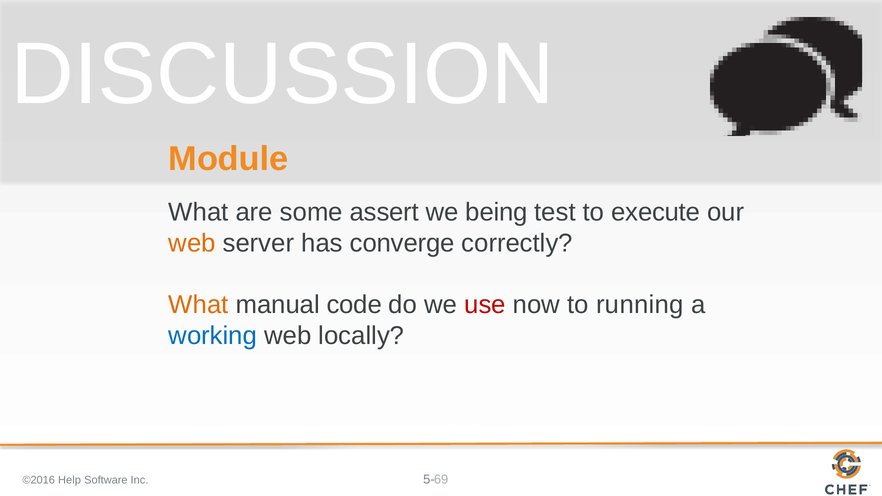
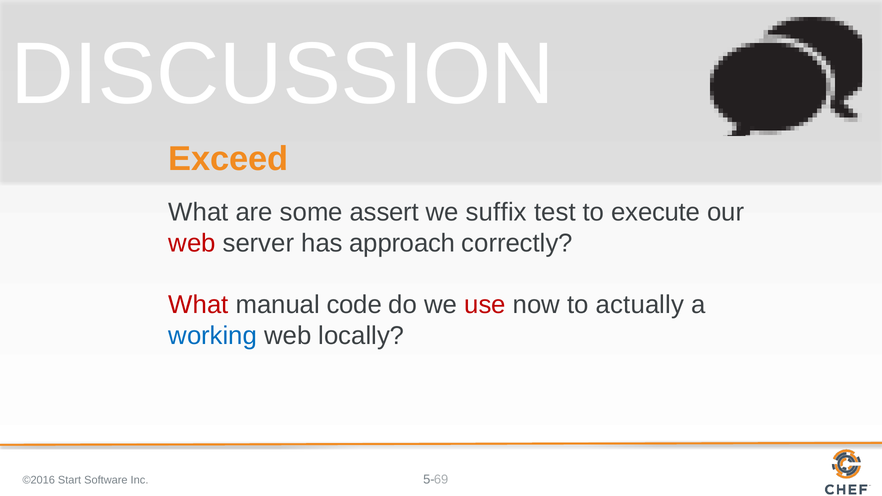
Module: Module -> Exceed
being: being -> suffix
web at (192, 243) colour: orange -> red
converge: converge -> approach
What at (198, 305) colour: orange -> red
running: running -> actually
Help: Help -> Start
